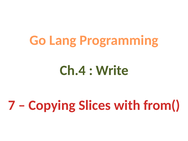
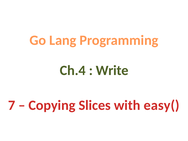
from(: from( -> easy(
